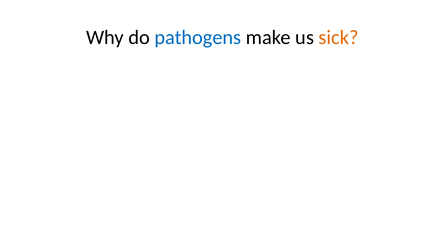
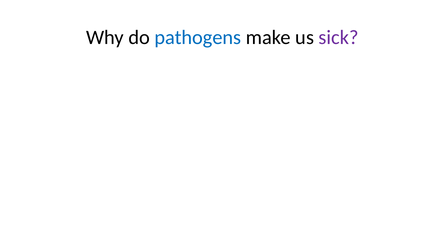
sick colour: orange -> purple
